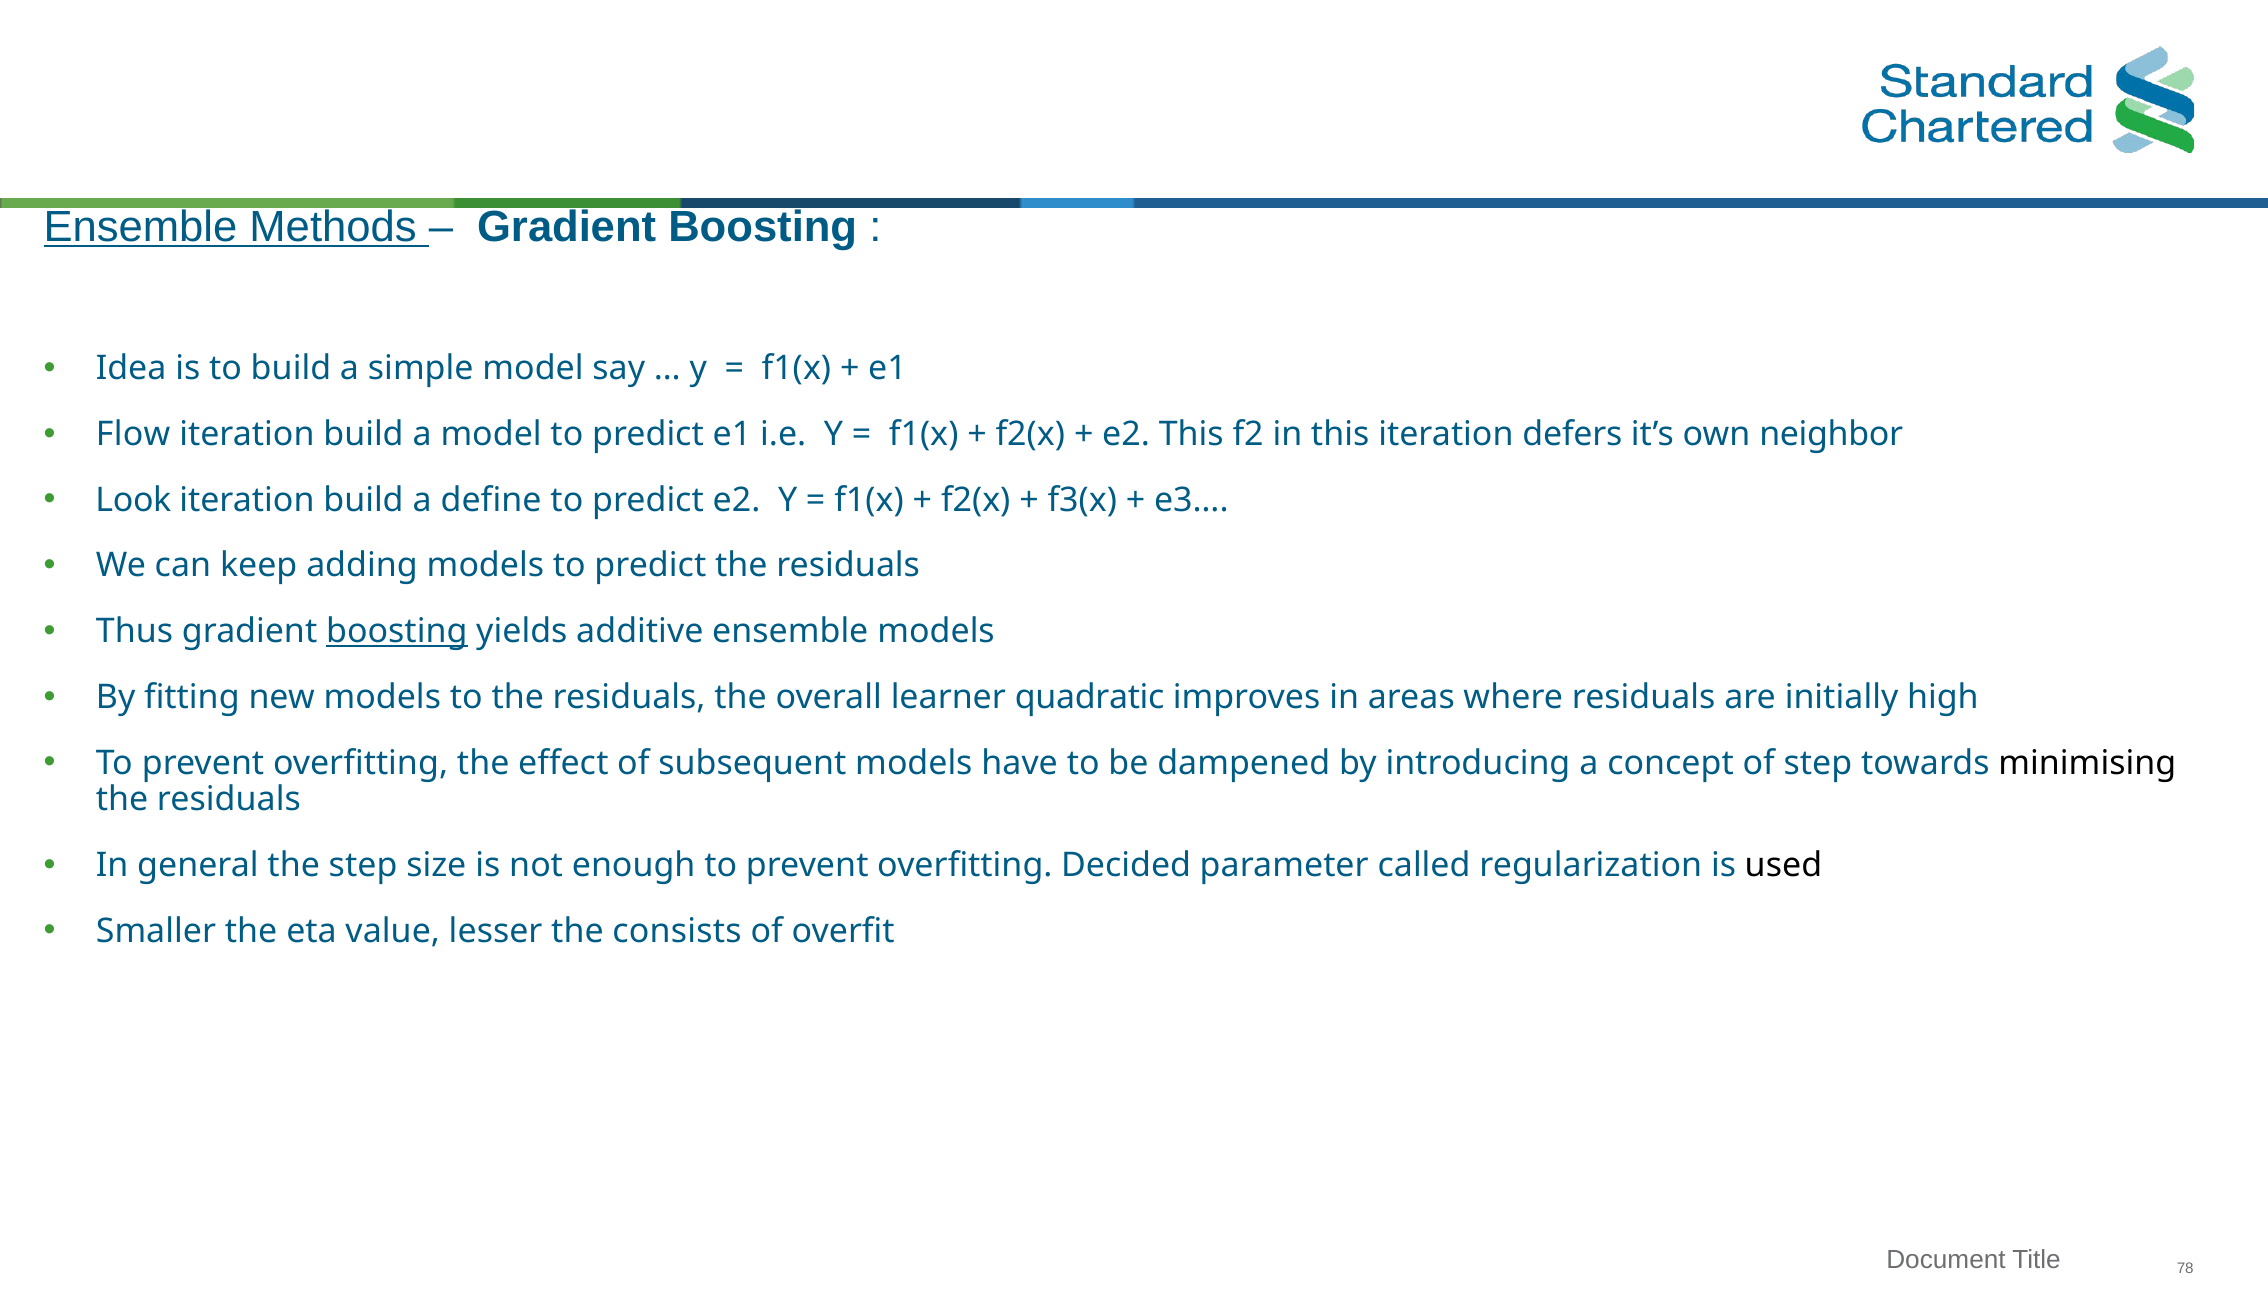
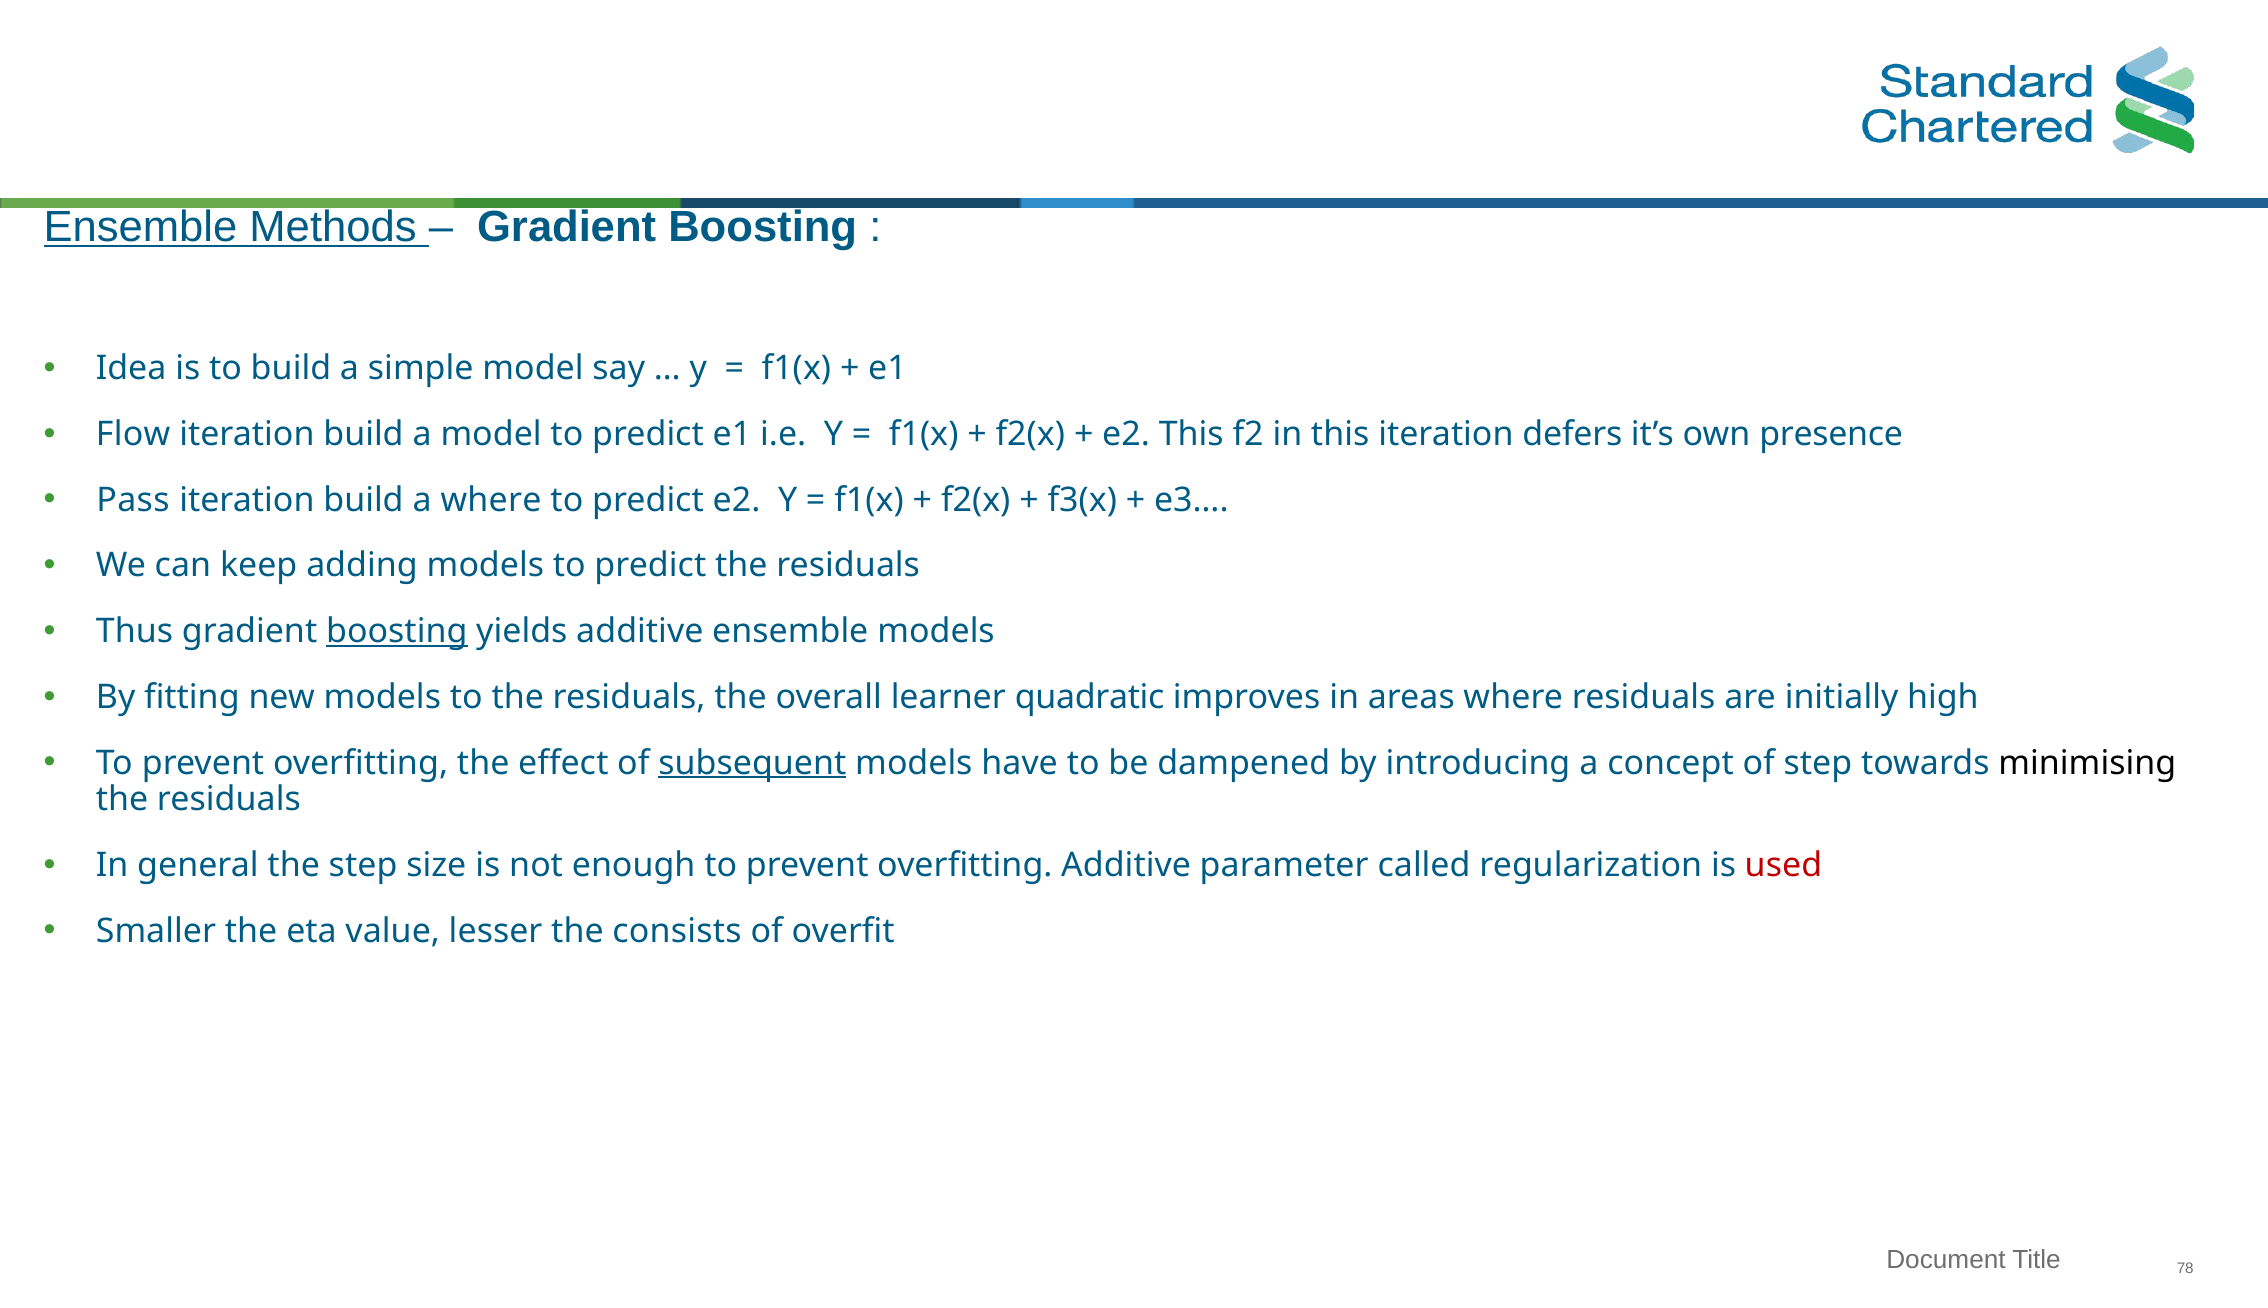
neighbor: neighbor -> presence
Look: Look -> Pass
a define: define -> where
subsequent underline: none -> present
overfitting Decided: Decided -> Additive
used colour: black -> red
